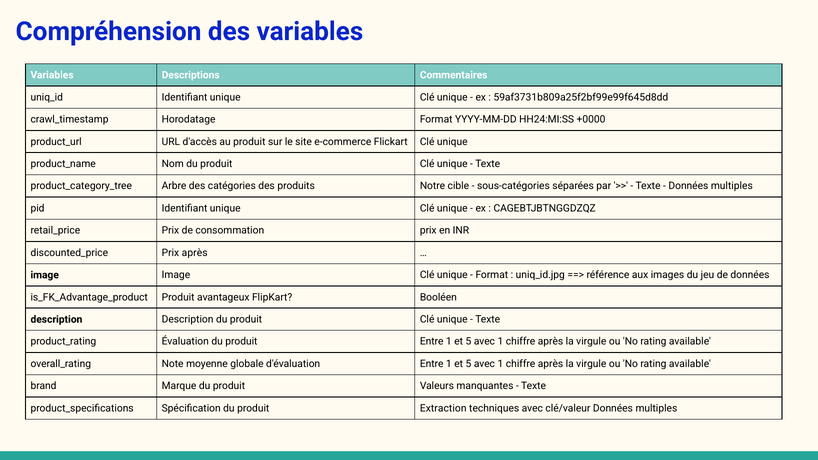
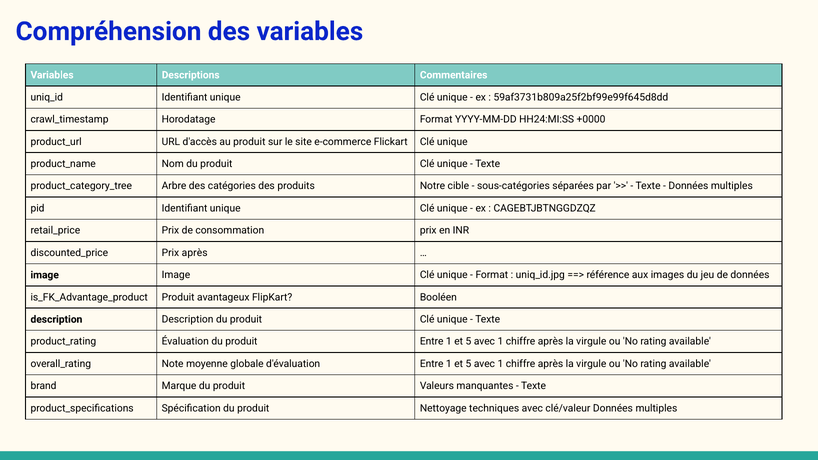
Extraction: Extraction -> Nettoyage
